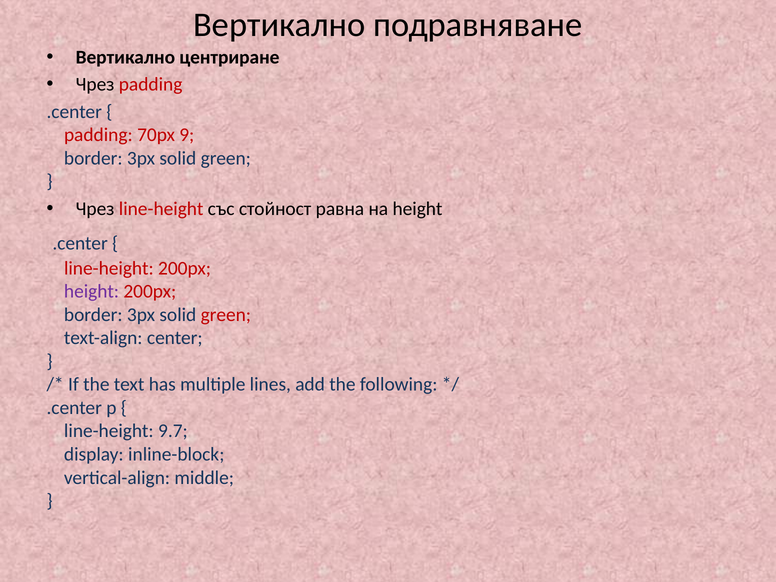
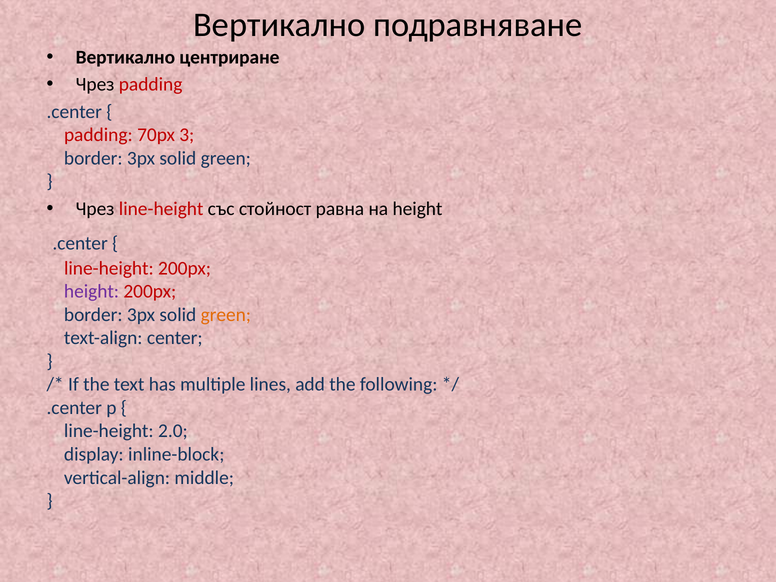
9: 9 -> 3
green at (226, 315) colour: red -> orange
9.7: 9.7 -> 2.0
